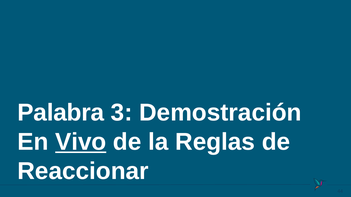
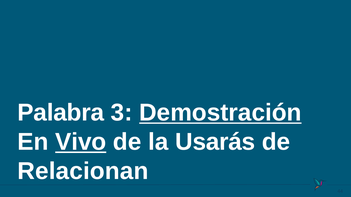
Demostración underline: none -> present
Reglas: Reglas -> Usarás
Reaccionar: Reaccionar -> Relacionan
